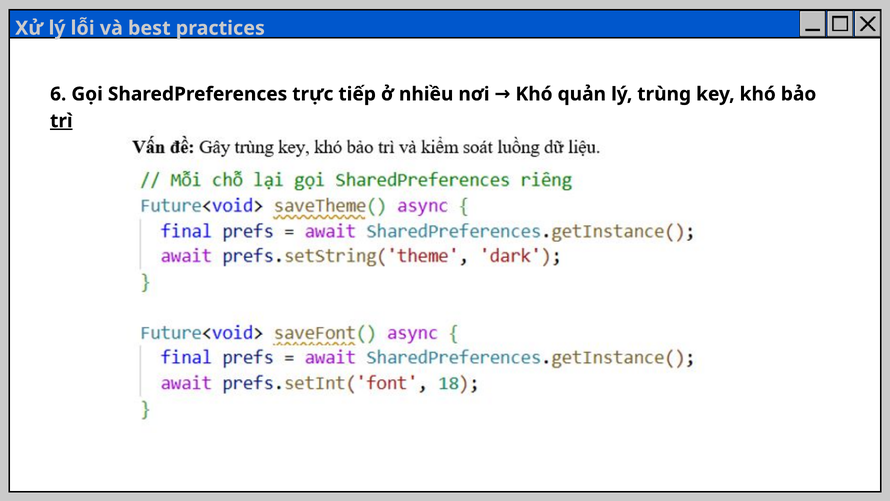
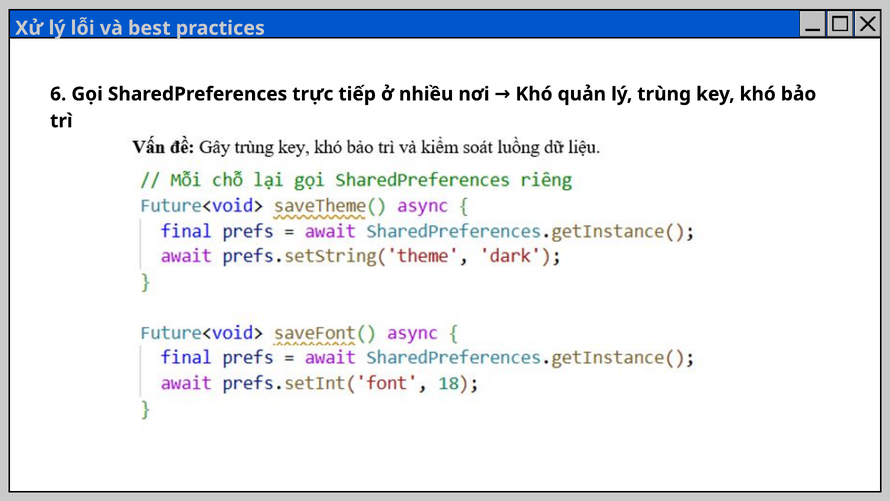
trì underline: present -> none
